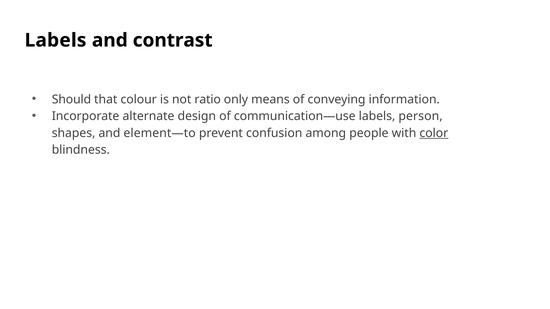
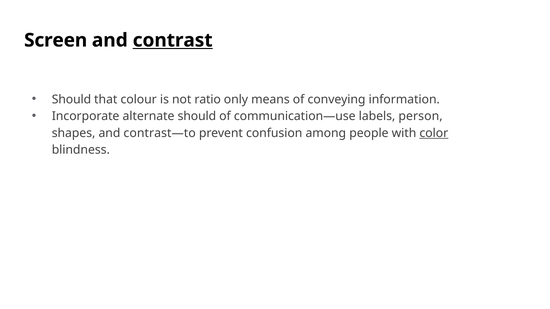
Labels at (55, 40): Labels -> Screen
contrast underline: none -> present
alternate design: design -> should
element—to: element—to -> contrast—to
